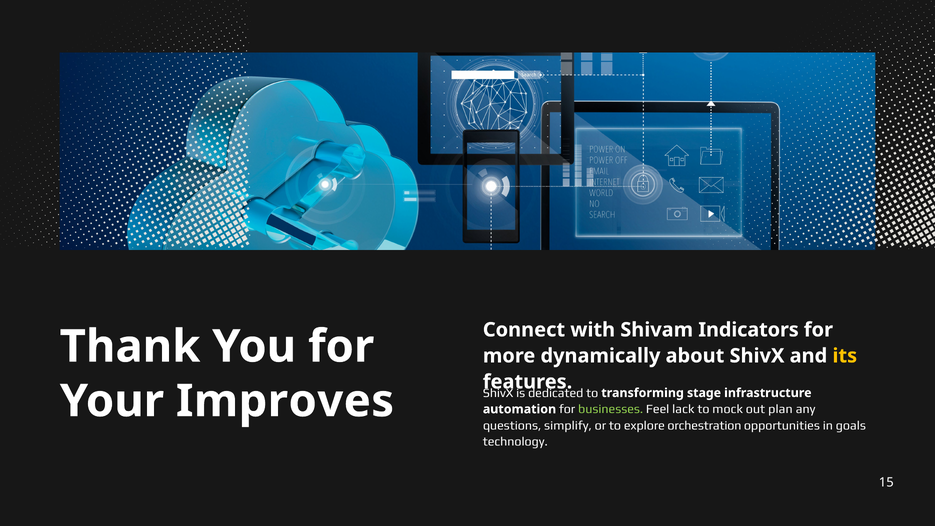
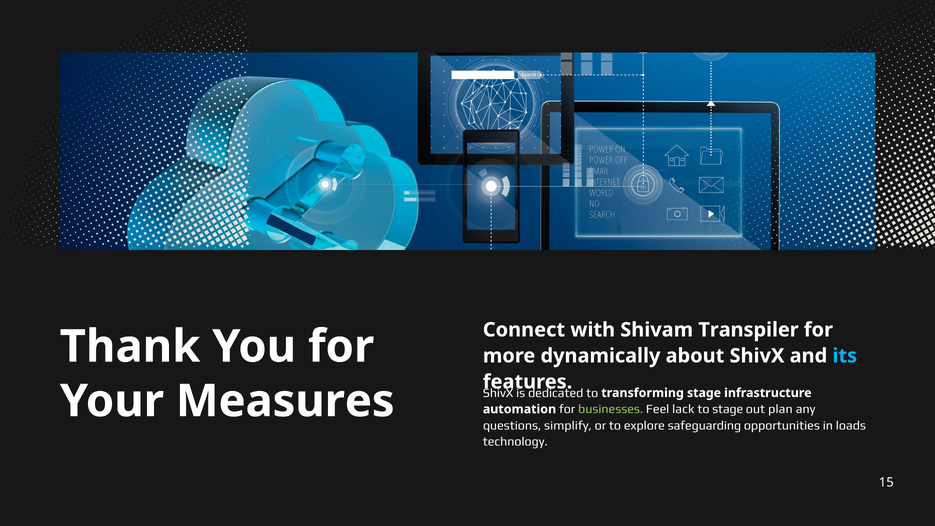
Indicators: Indicators -> Transpiler
its colour: yellow -> light blue
Improves: Improves -> Measures
to mock: mock -> stage
orchestration: orchestration -> safeguarding
goals: goals -> loads
